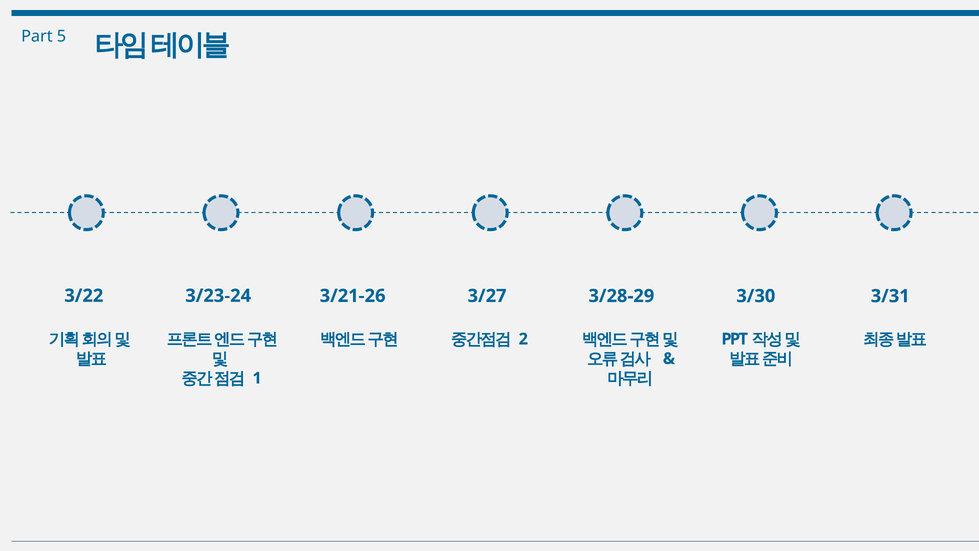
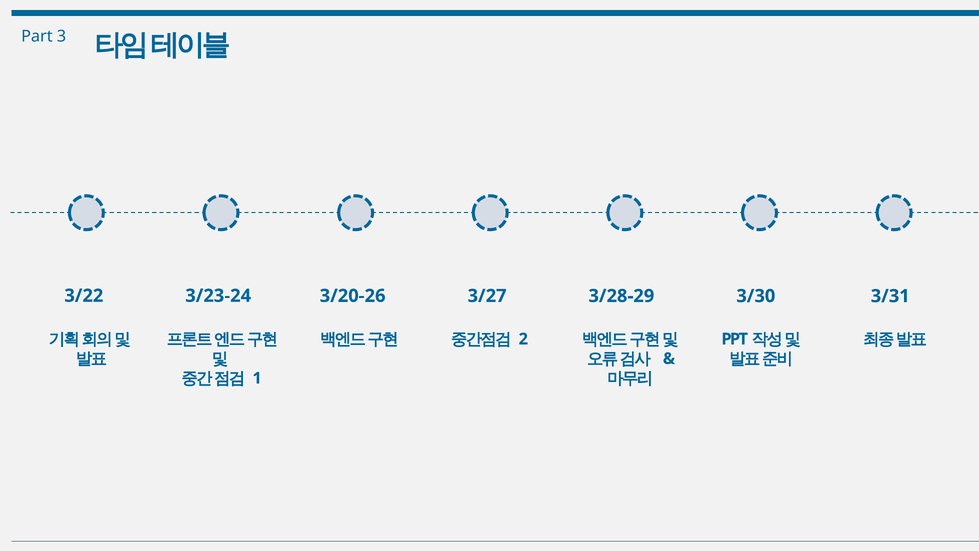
5: 5 -> 3
3/21-26: 3/21-26 -> 3/20-26
